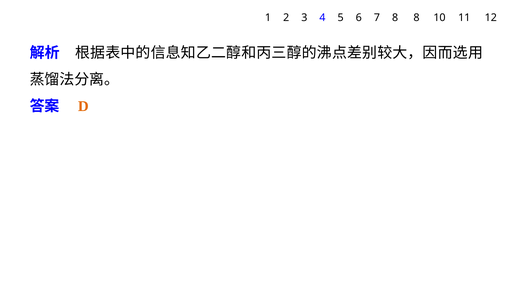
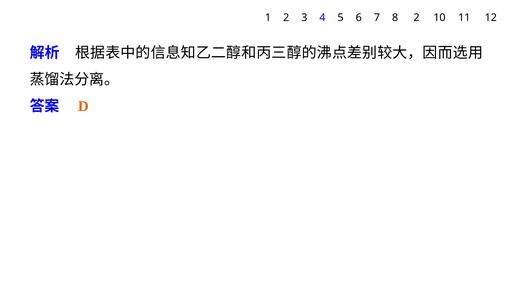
8 8: 8 -> 2
